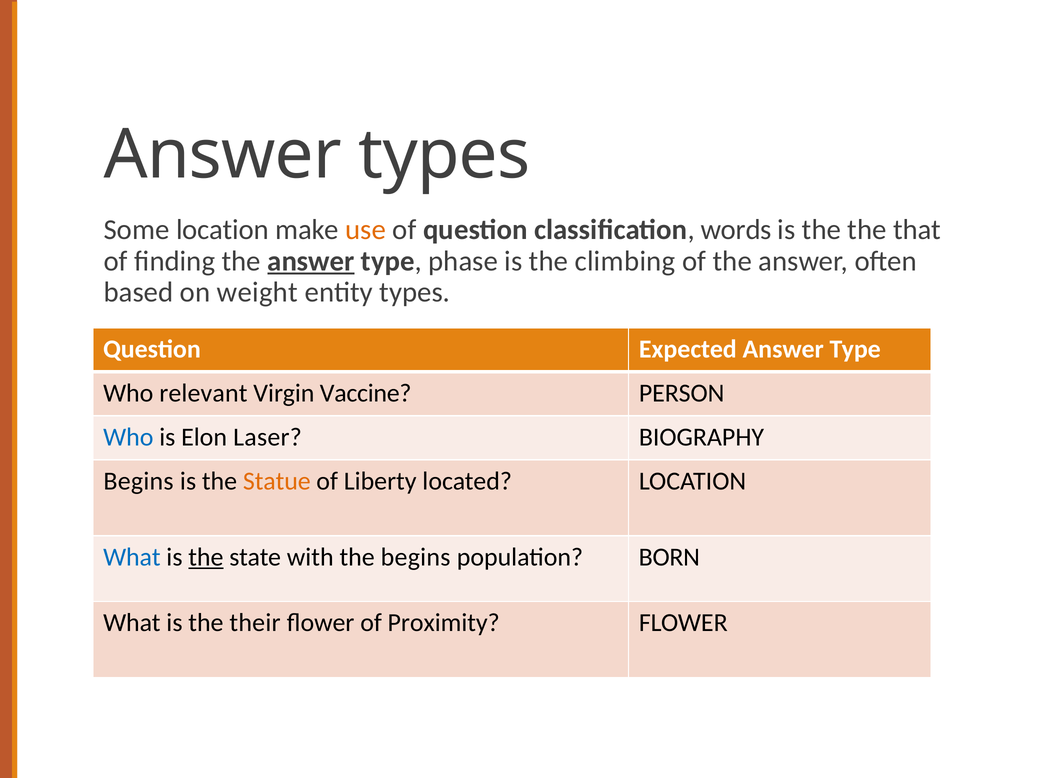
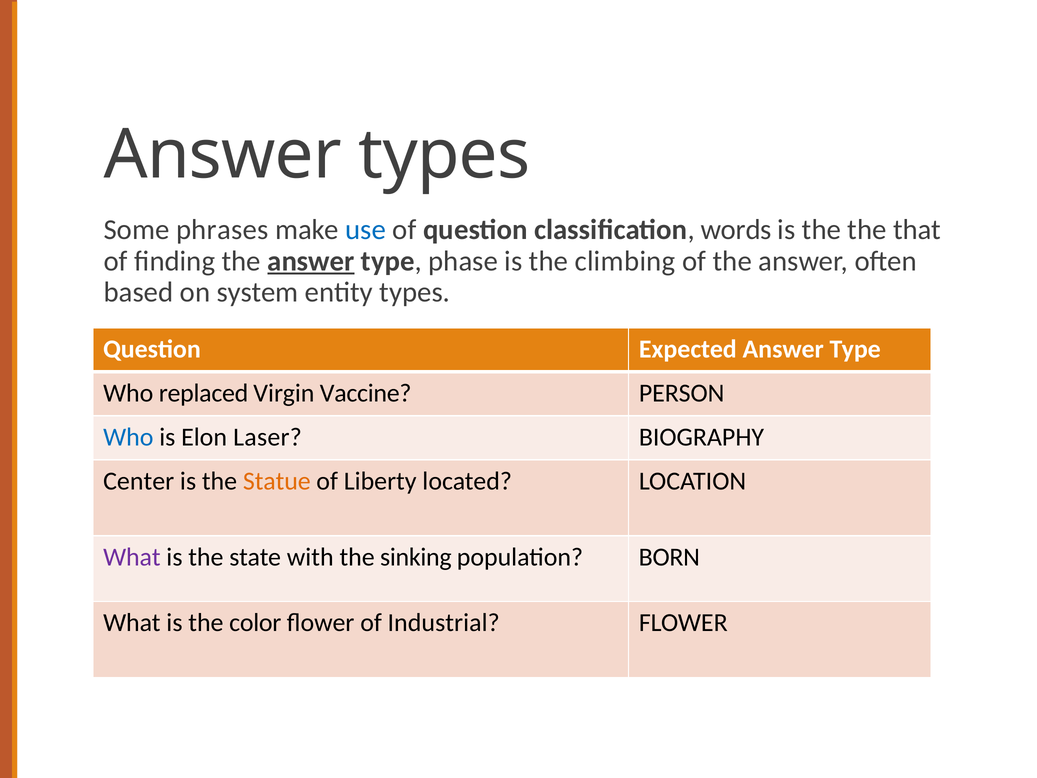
Some location: location -> phrases
use colour: orange -> blue
weight: weight -> system
relevant: relevant -> replaced
Begins at (139, 481): Begins -> Center
What at (132, 557) colour: blue -> purple
the at (206, 557) underline: present -> none
the begins: begins -> sinking
their: their -> color
Proximity: Proximity -> Industrial
